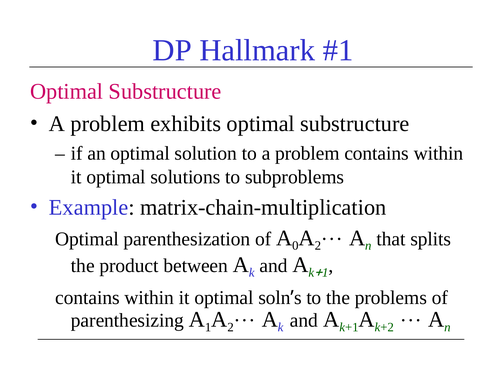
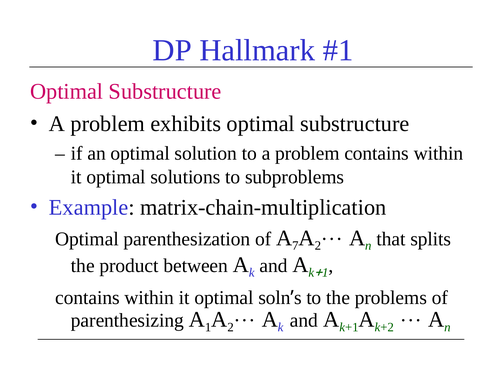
0: 0 -> 7
